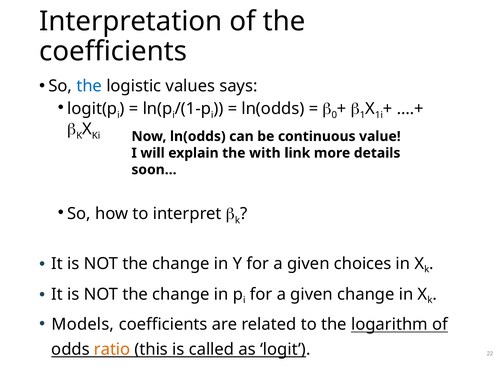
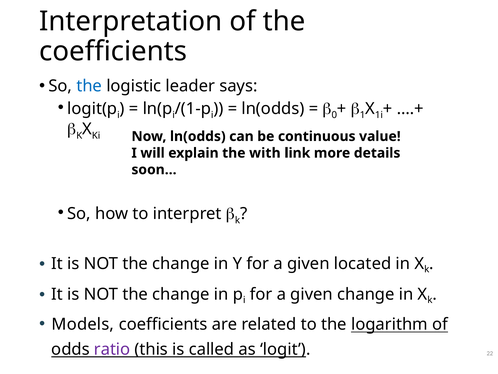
values: values -> leader
choices: choices -> located
ratio colour: orange -> purple
